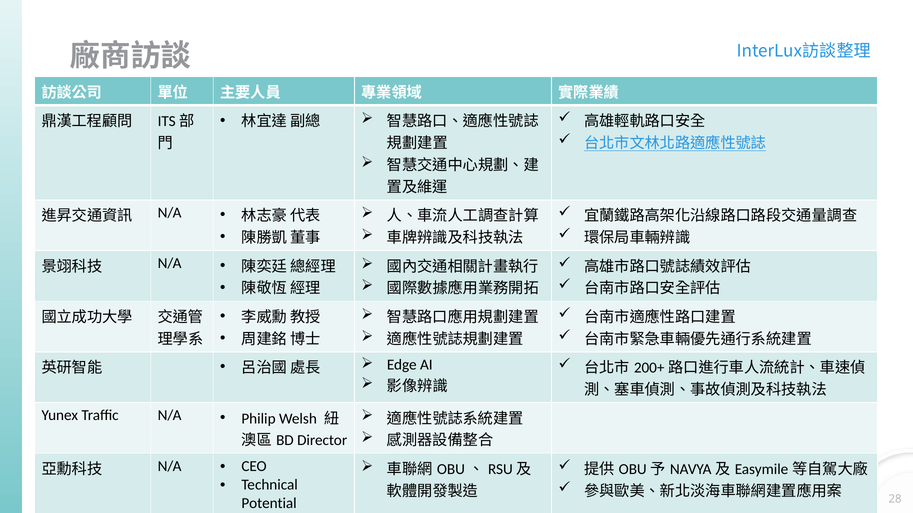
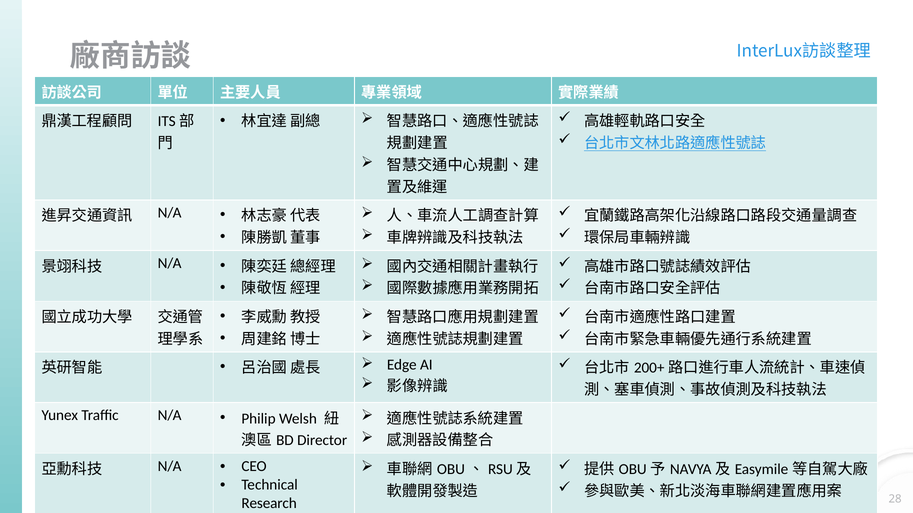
Potential: Potential -> Research
